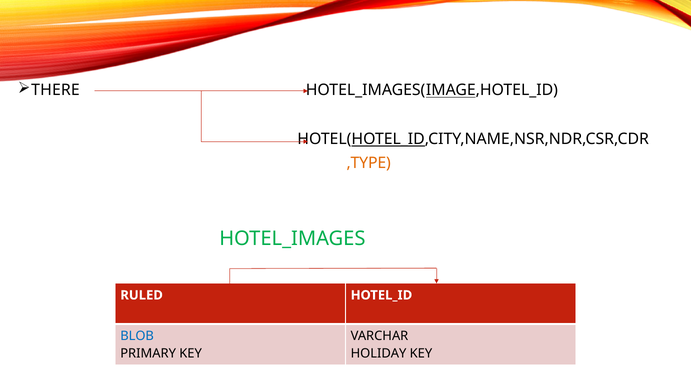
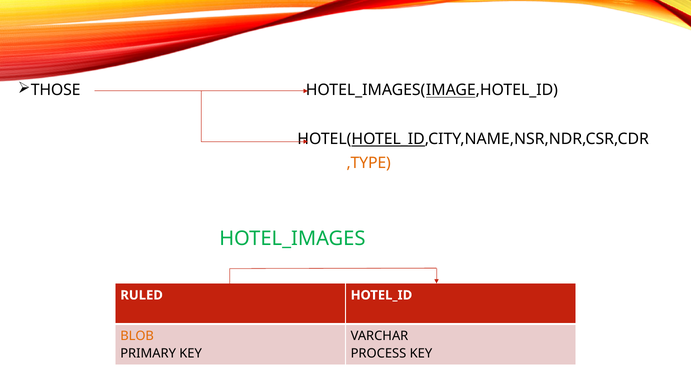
THERE: THERE -> THOSE
BLOB colour: blue -> orange
HOLIDAY: HOLIDAY -> PROCESS
